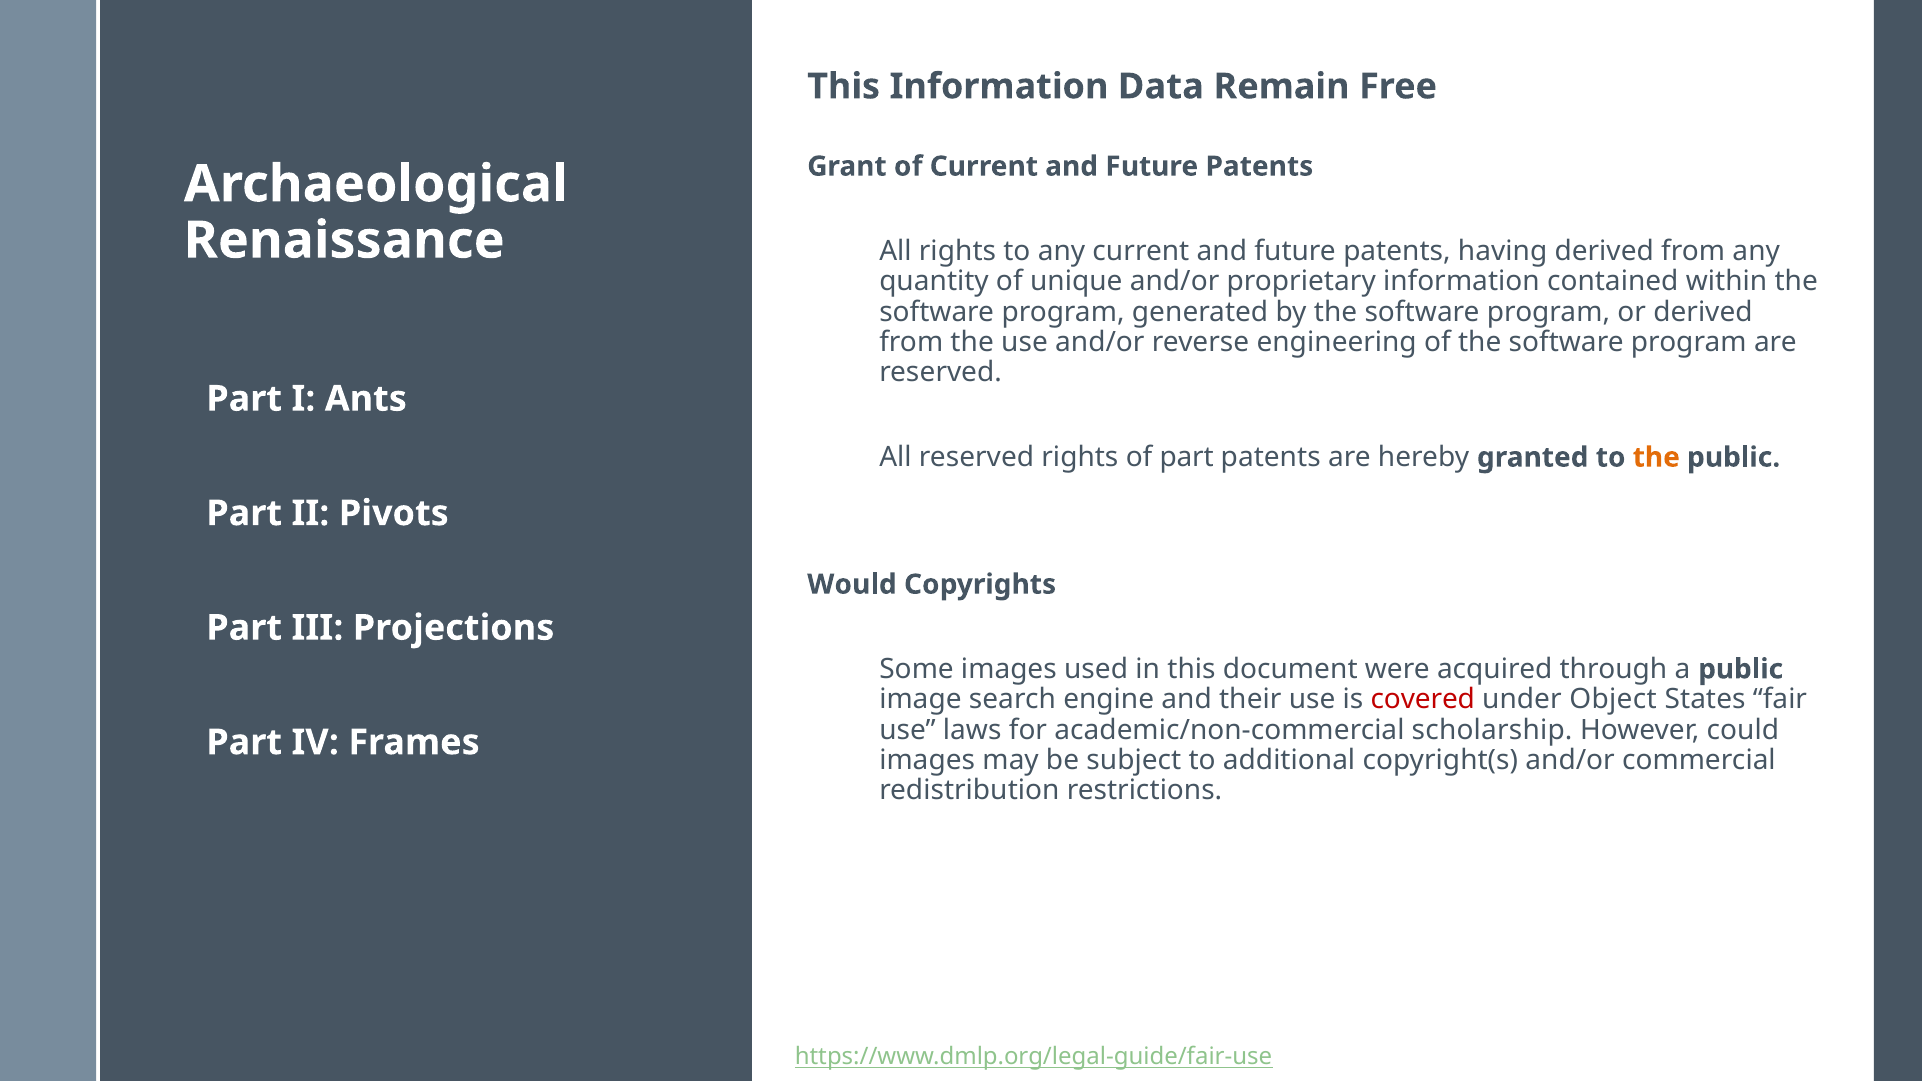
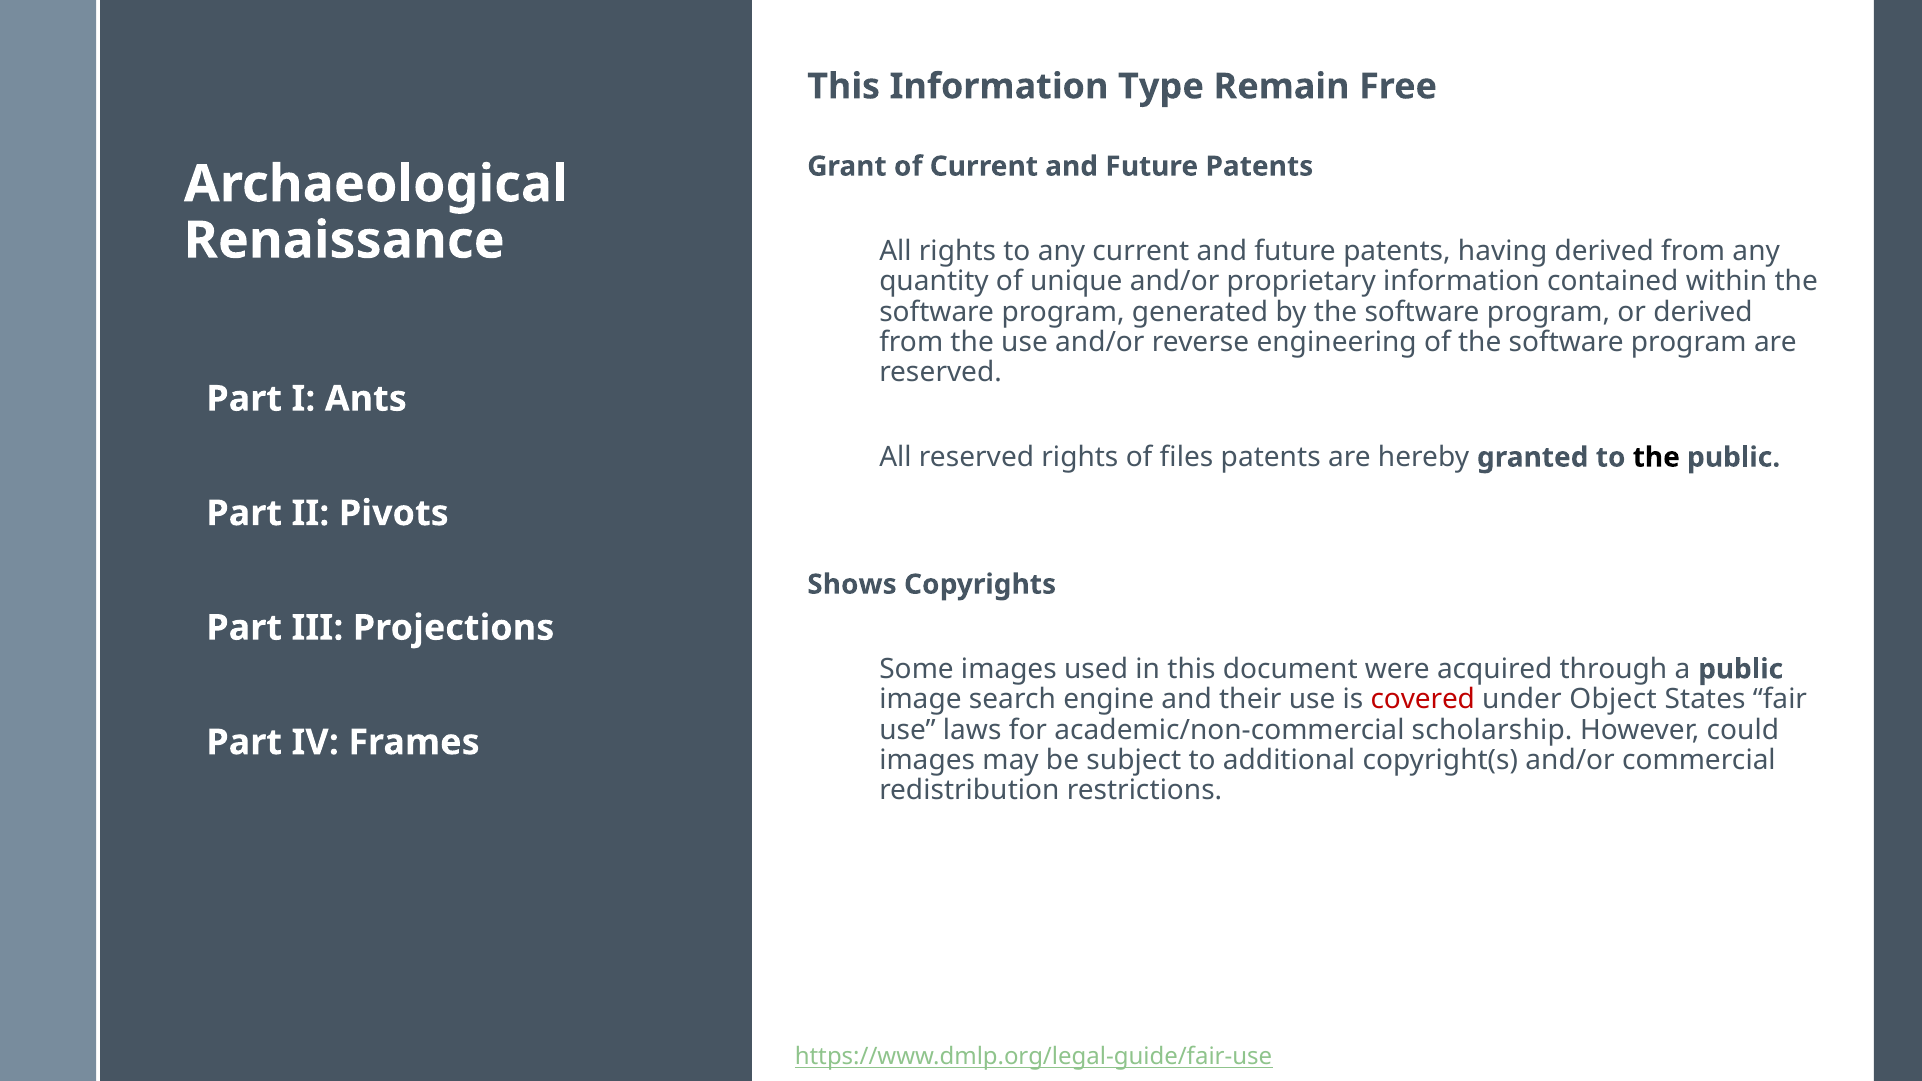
Data: Data -> Type
of part: part -> files
the at (1656, 458) colour: orange -> black
Would: Would -> Shows
